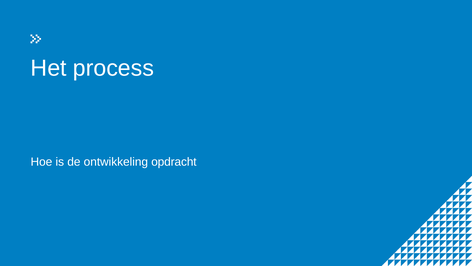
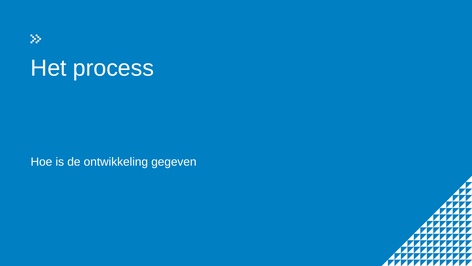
opdracht: opdracht -> gegeven
